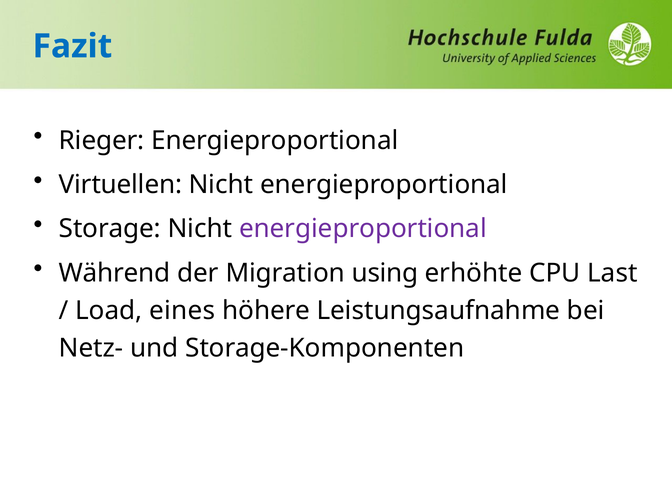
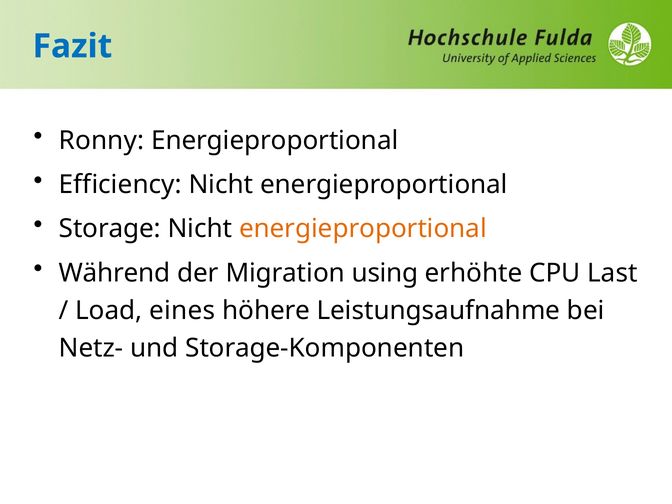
Rieger: Rieger -> Ronny
Virtuellen: Virtuellen -> Efficiency
energieproportional at (363, 229) colour: purple -> orange
